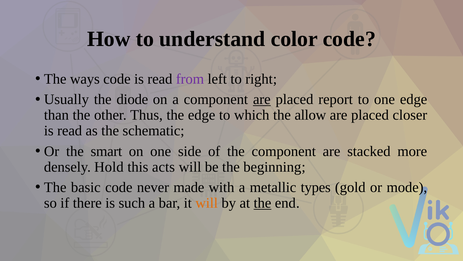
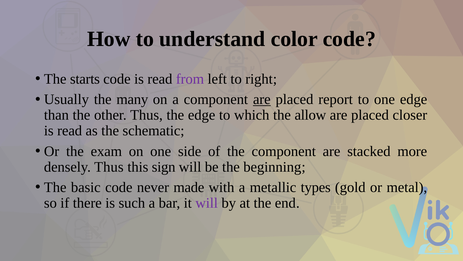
ways: ways -> starts
diode: diode -> many
smart: smart -> exam
densely Hold: Hold -> Thus
acts: acts -> sign
mode: mode -> metal
will at (207, 203) colour: orange -> purple
the at (262, 203) underline: present -> none
